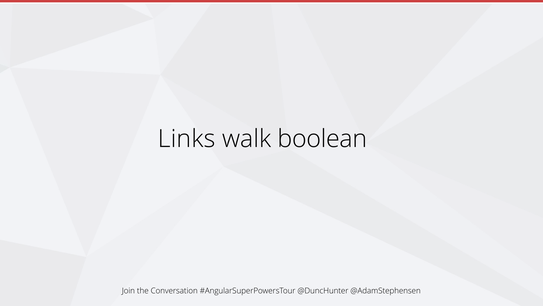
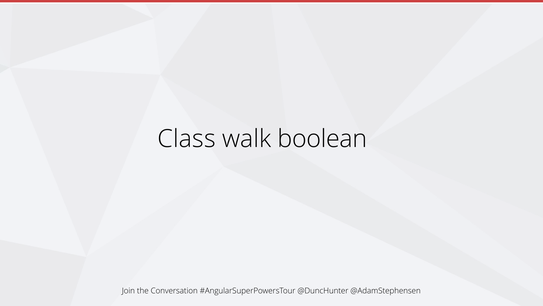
Links: Links -> Class
